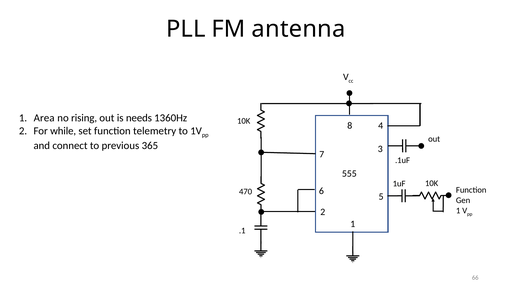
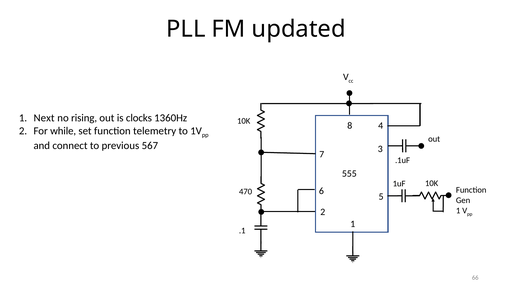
antenna: antenna -> updated
Area: Area -> Next
needs: needs -> clocks
365: 365 -> 567
